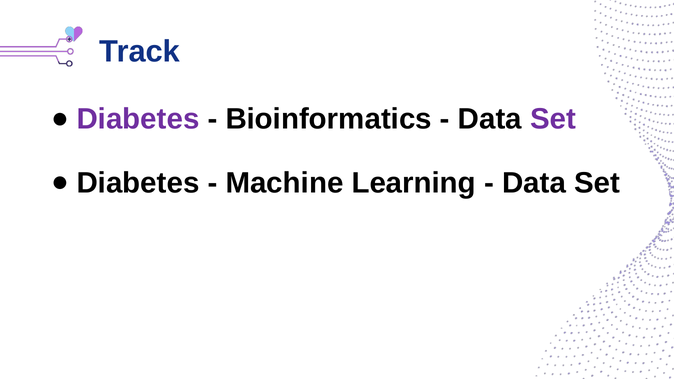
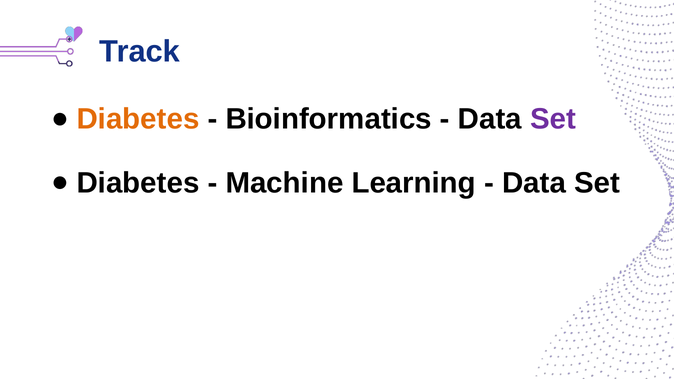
Diabetes at (138, 119) colour: purple -> orange
